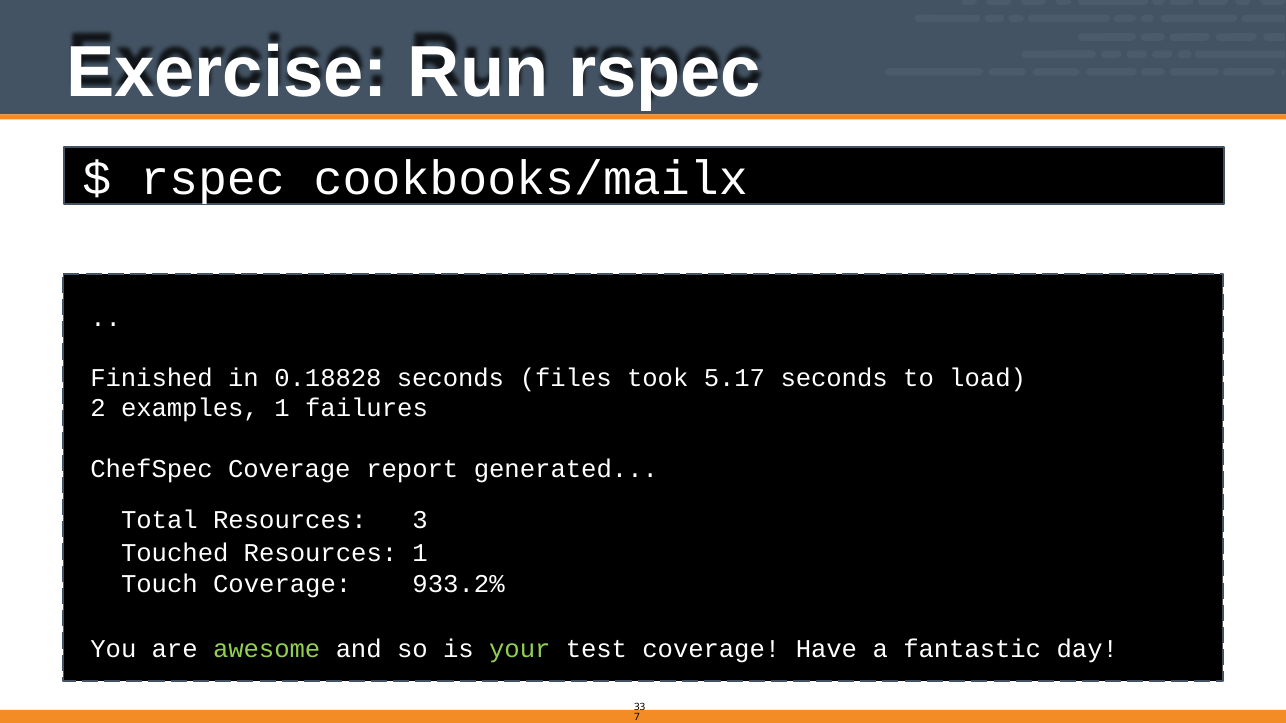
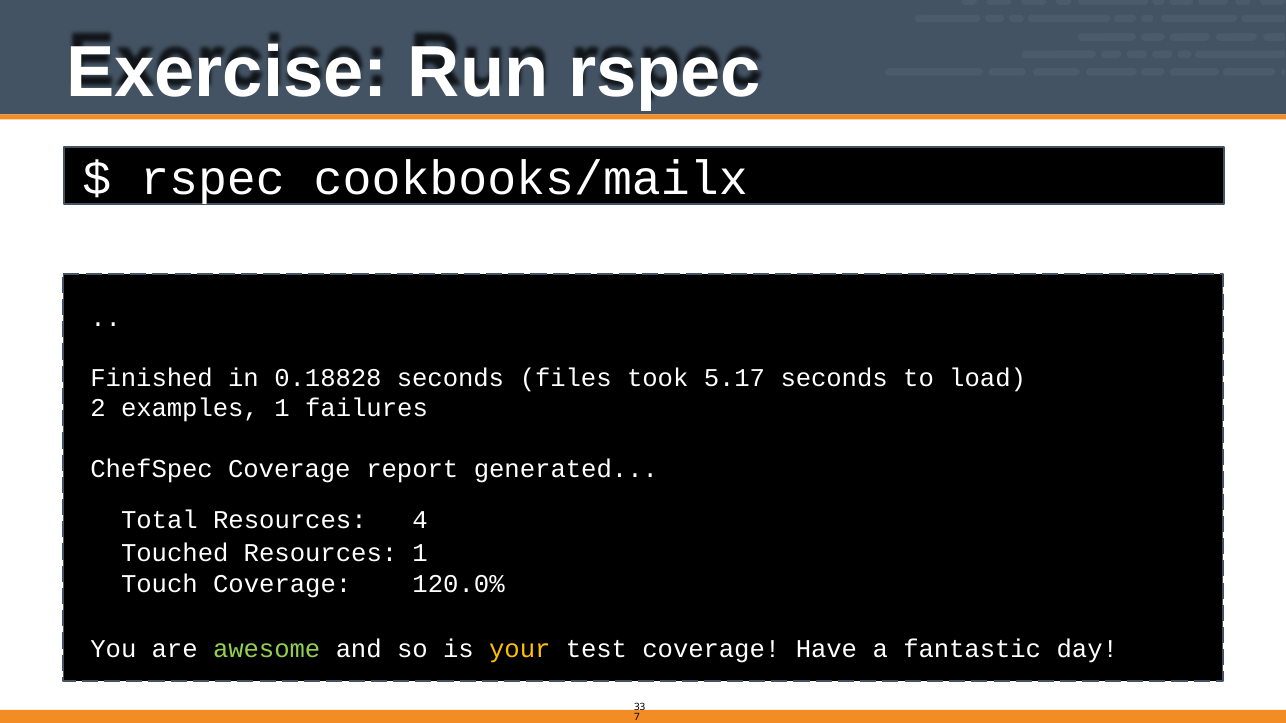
3: 3 -> 4
933.2%: 933.2% -> 120.0%
your colour: light green -> yellow
